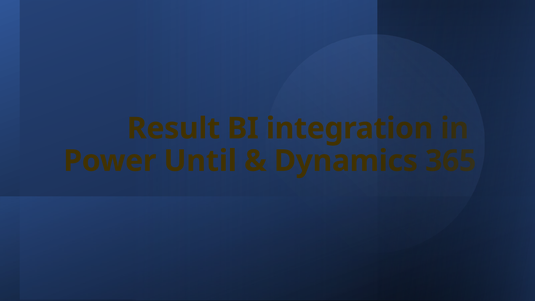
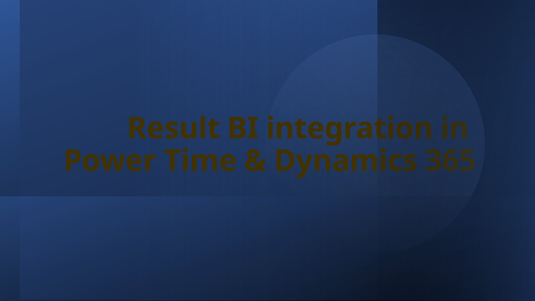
Until: Until -> Time
